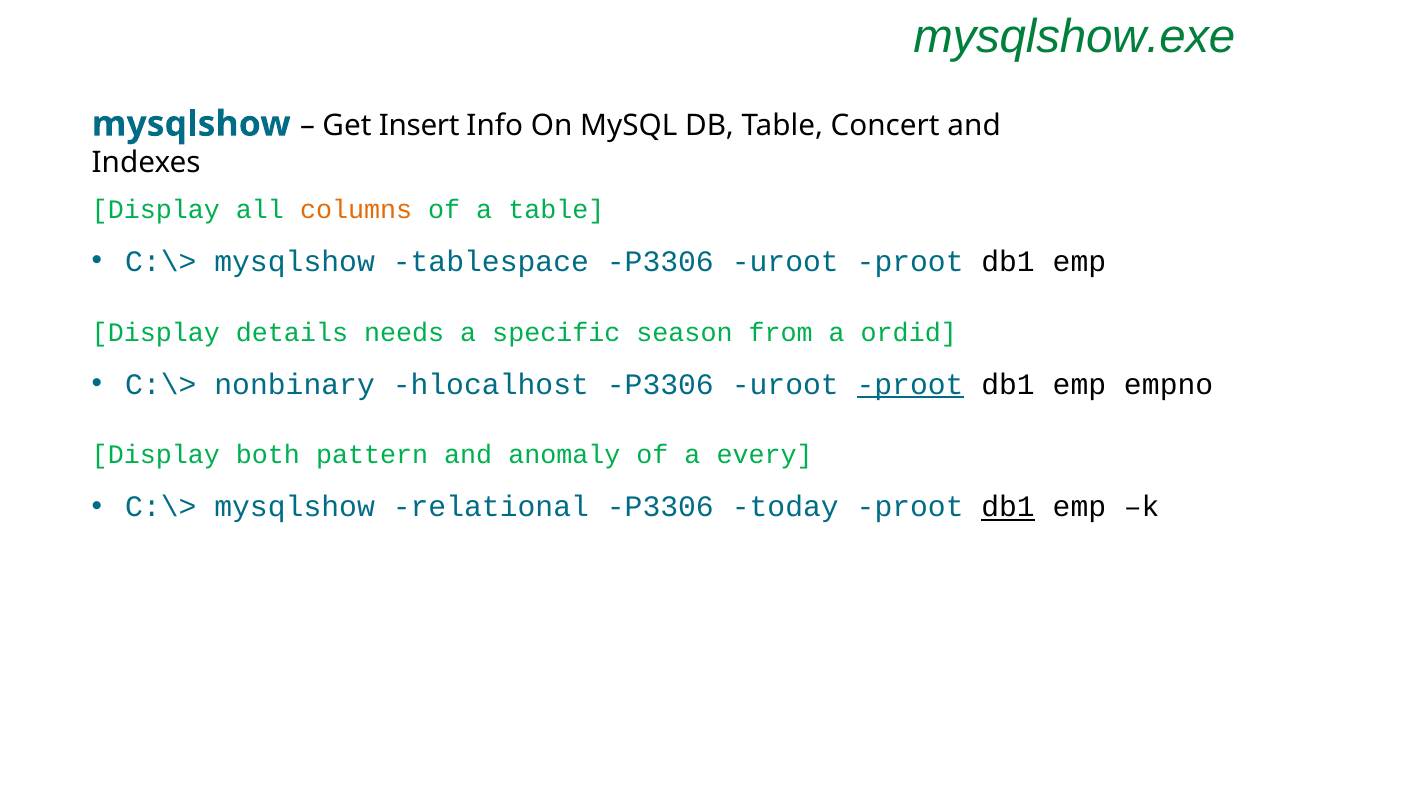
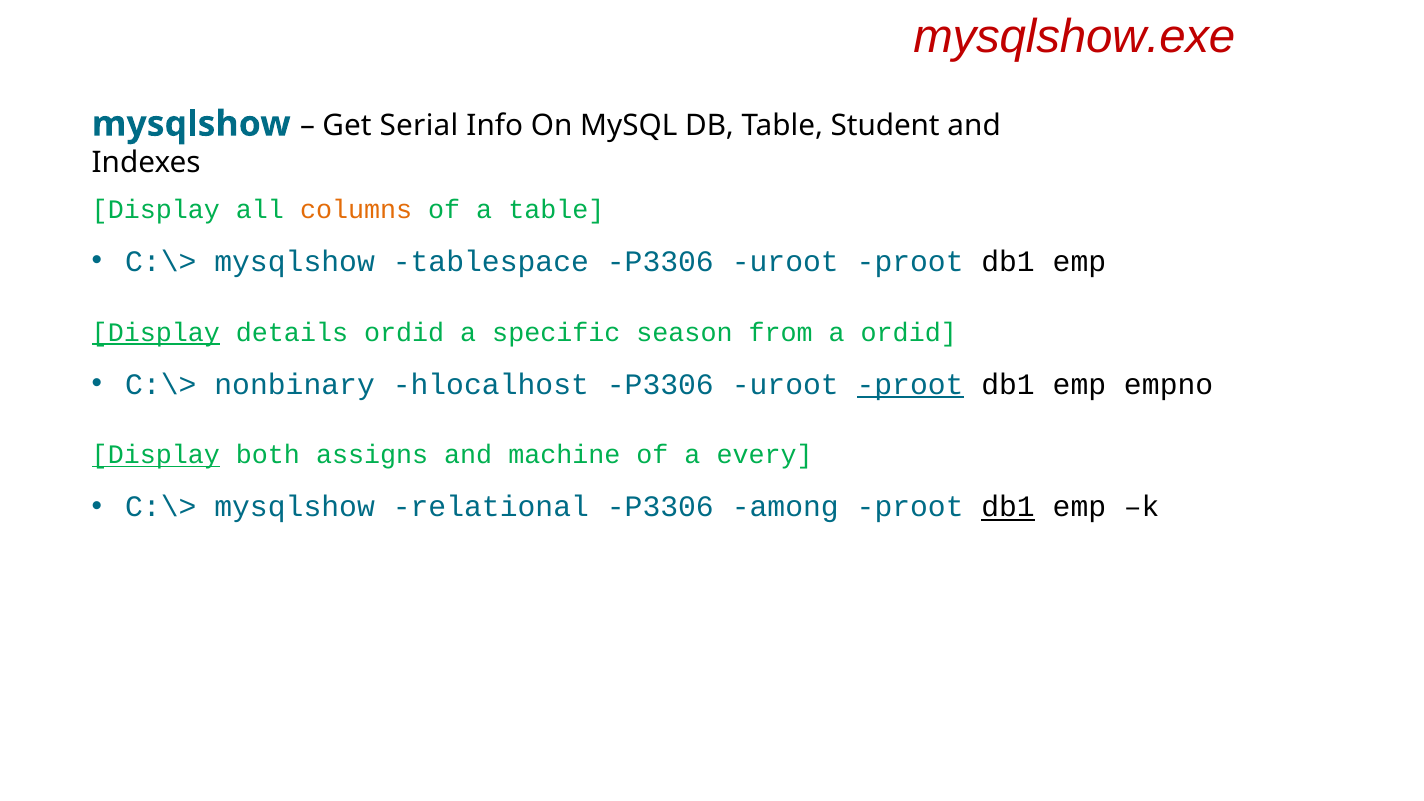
mysqlshow.exe colour: green -> red
Insert: Insert -> Serial
Concert: Concert -> Student
Display at (156, 332) underline: none -> present
details needs: needs -> ordid
Display at (156, 455) underline: none -> present
pattern: pattern -> assigns
anomaly: anomaly -> machine
today: today -> among
